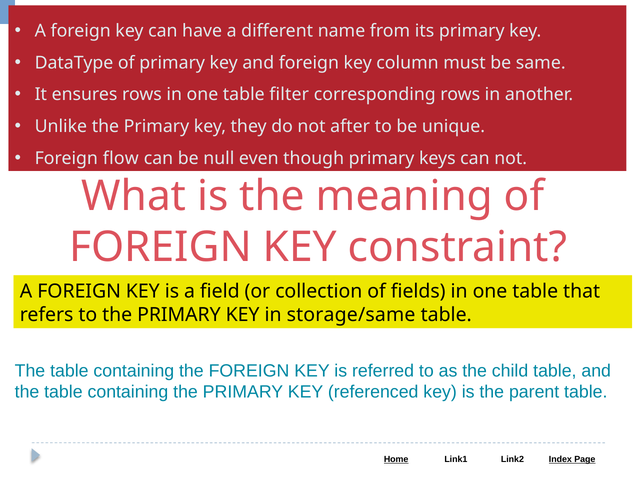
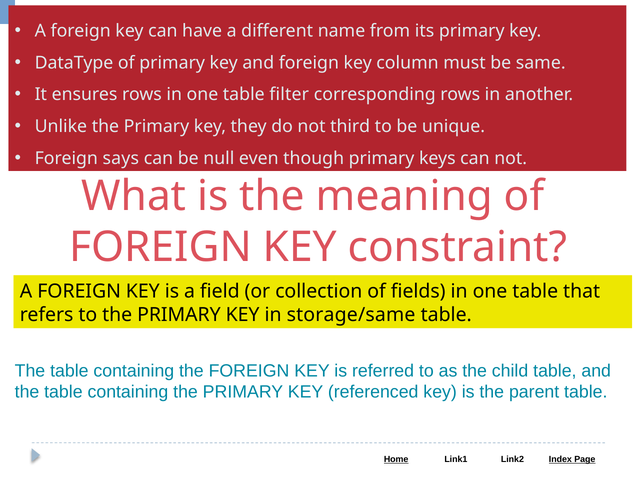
after: after -> third
flow: flow -> says
